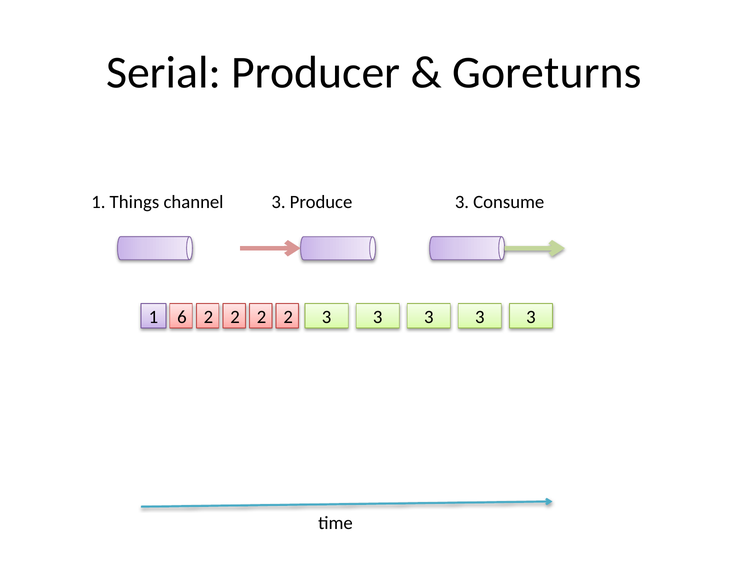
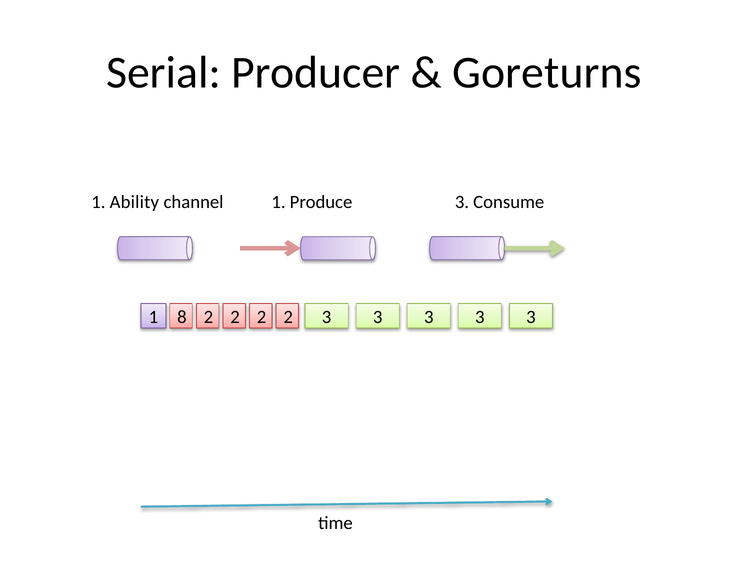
Things: Things -> Ability
channel 3: 3 -> 1
6: 6 -> 8
